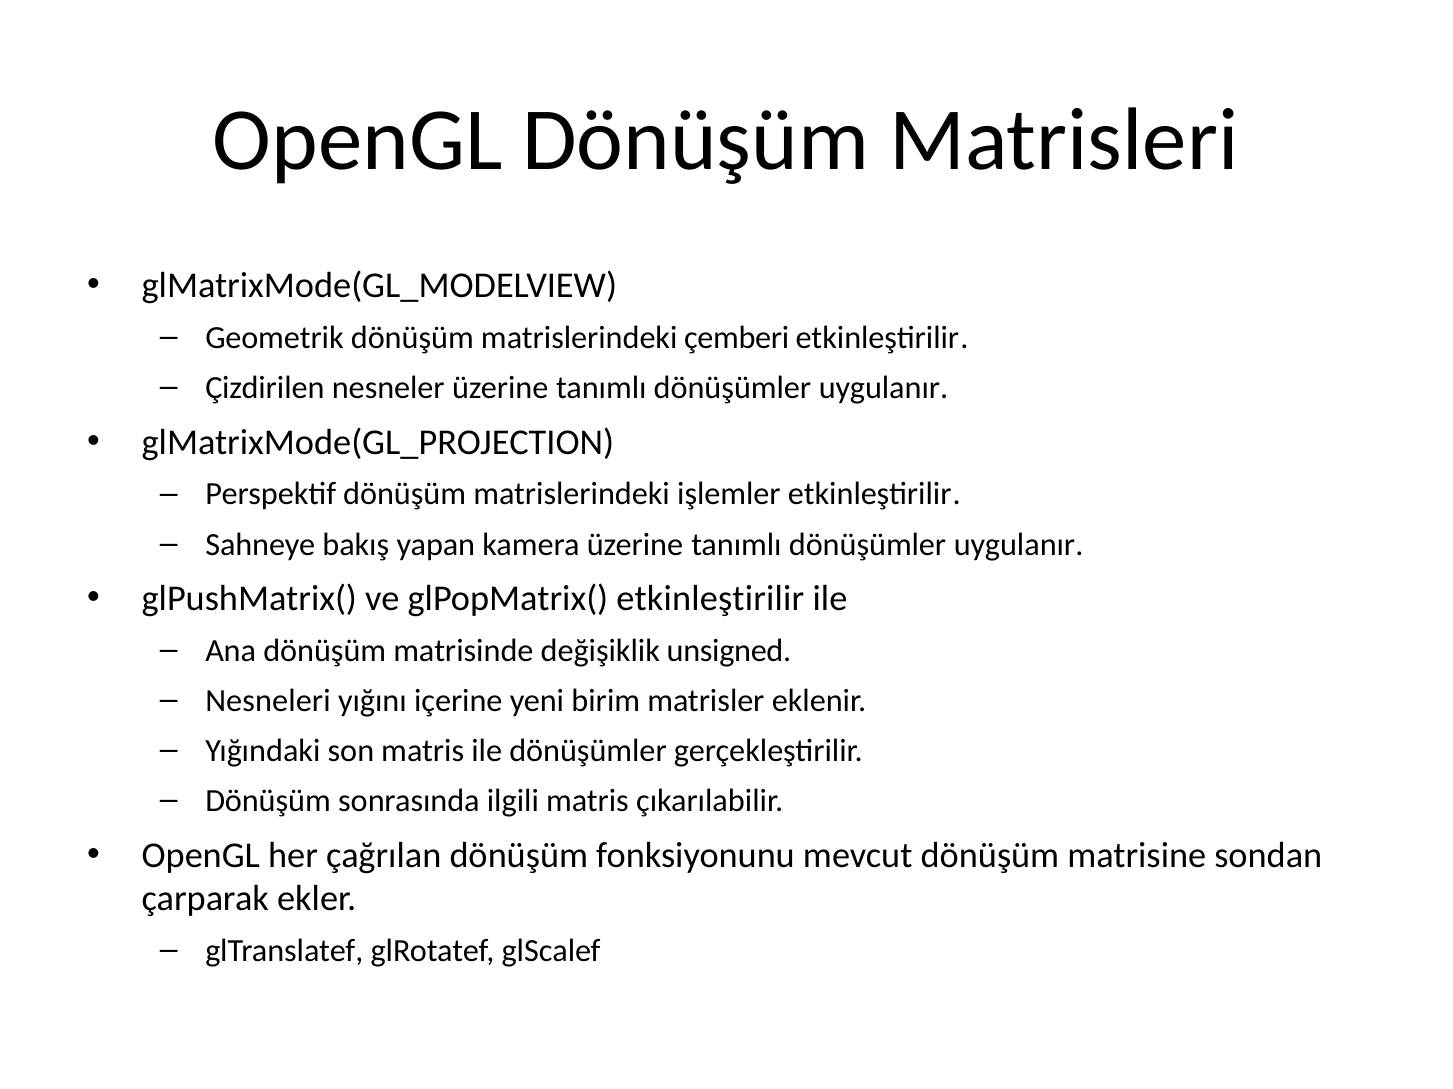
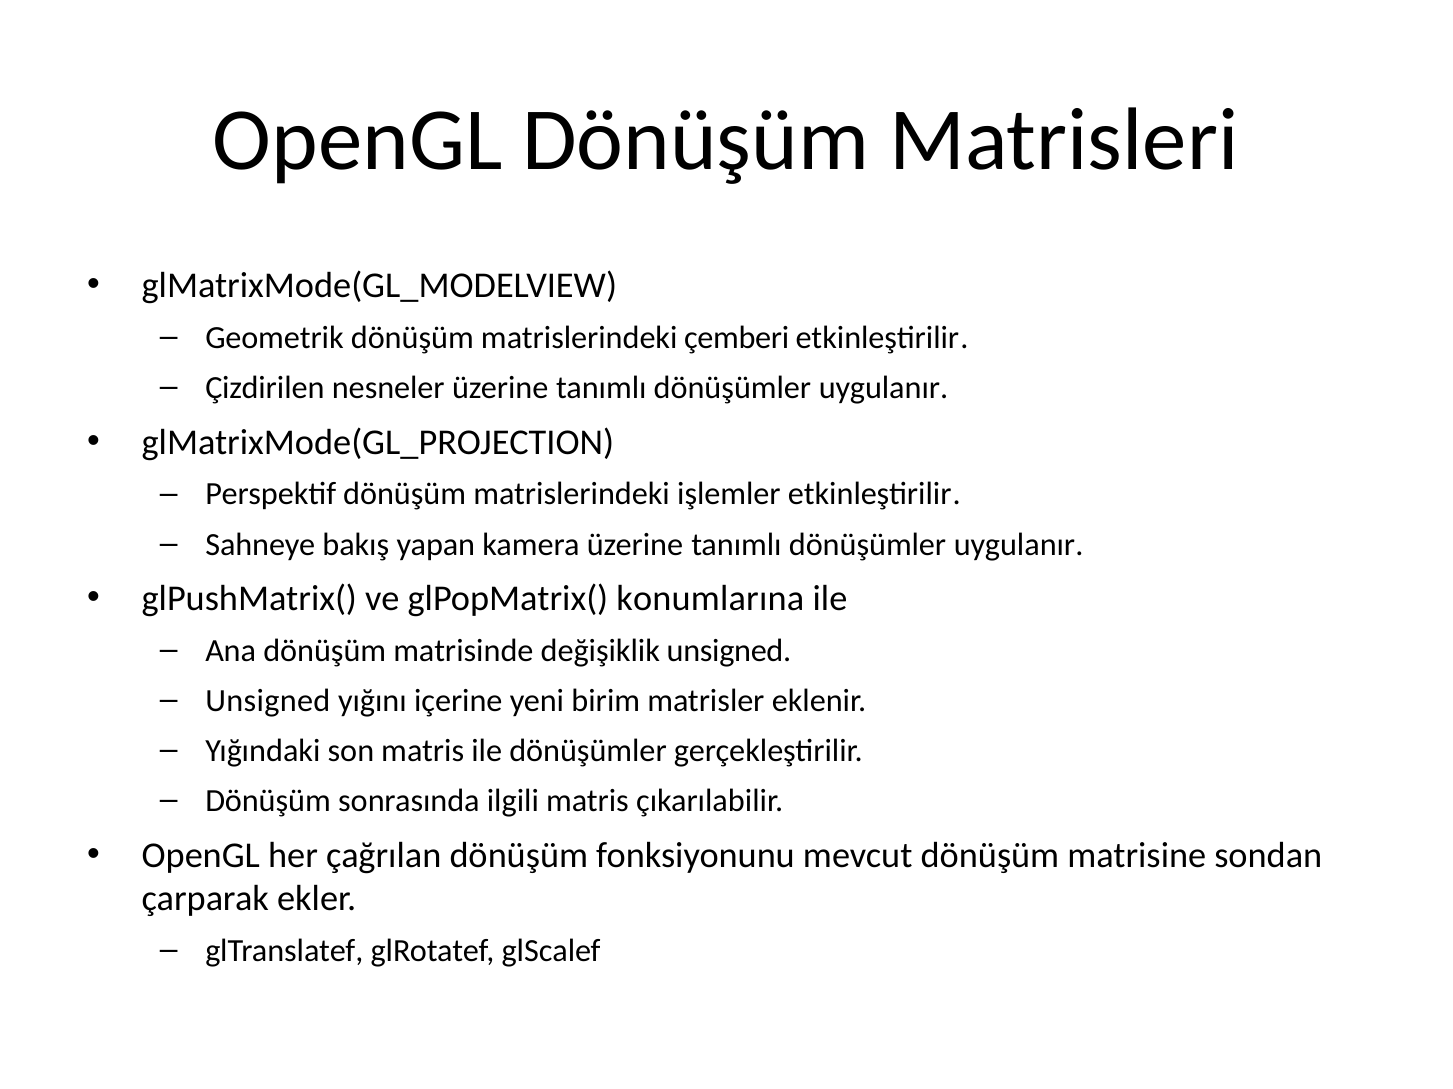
glPopMatrix( etkinleştirilir: etkinleştirilir -> konumlarına
Nesneleri at (268, 701): Nesneleri -> Unsigned
